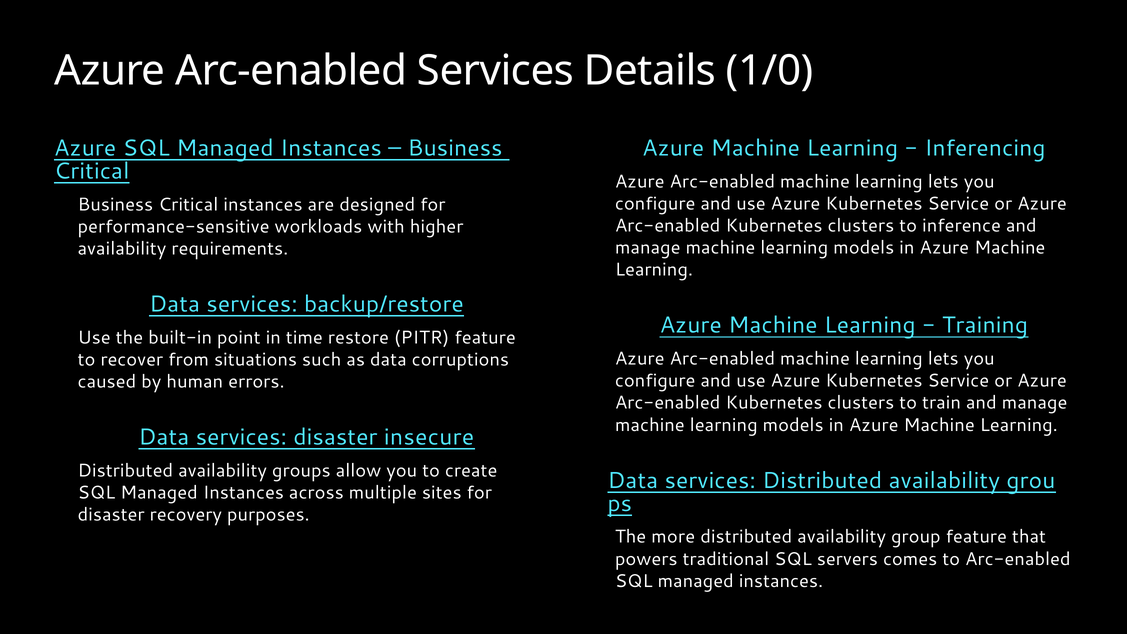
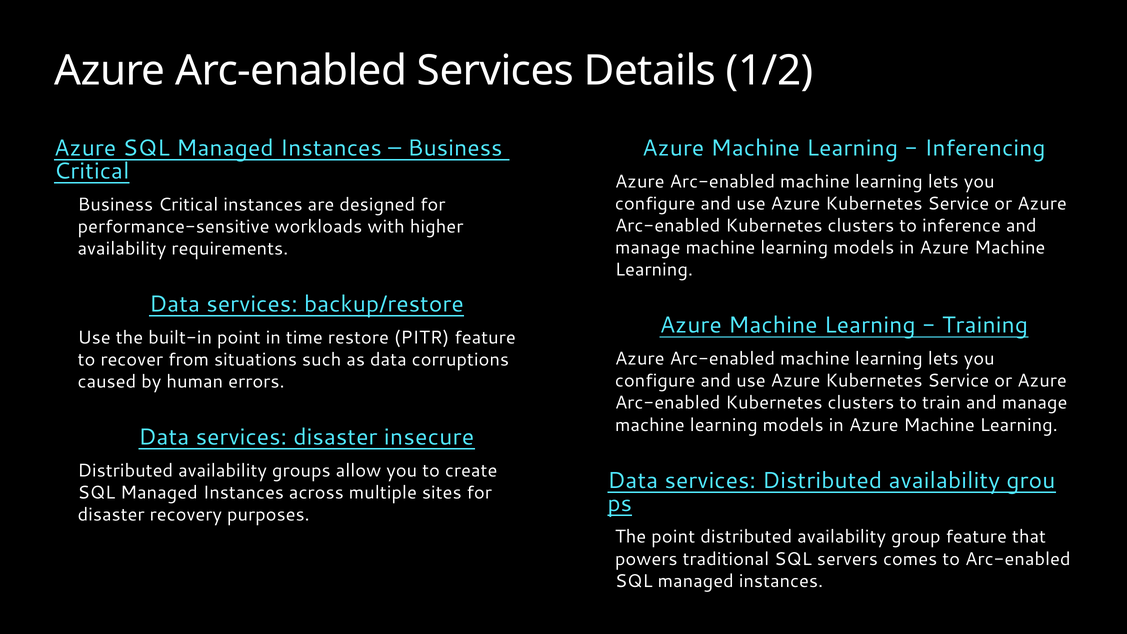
1/0: 1/0 -> 1/2
The more: more -> point
